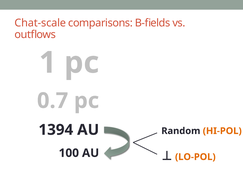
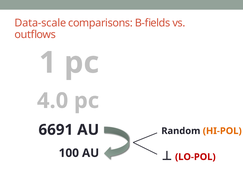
Chat-scale: Chat-scale -> Data-scale
0.7: 0.7 -> 4.0
1394: 1394 -> 6691
LO-POL colour: orange -> red
